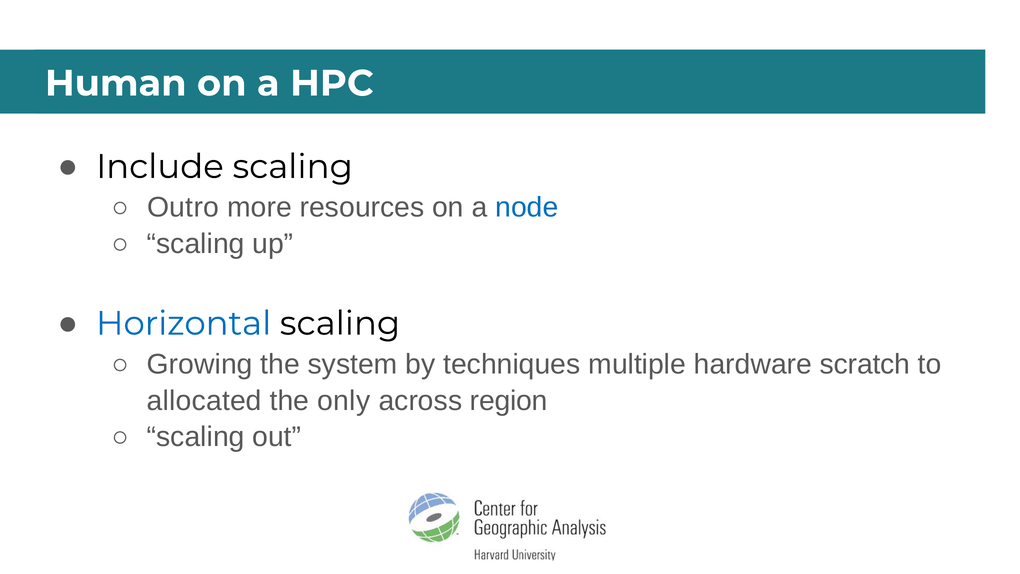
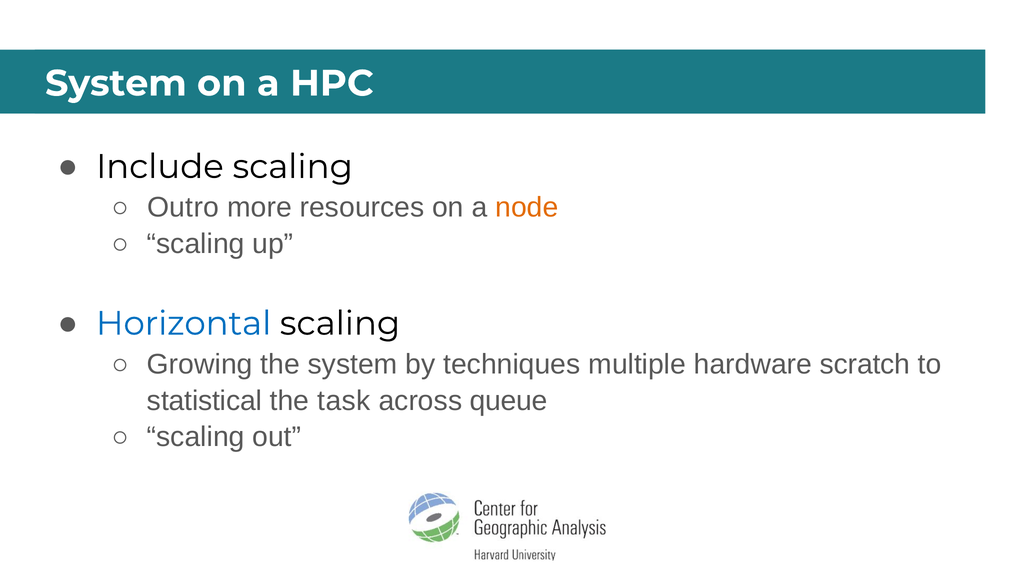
Human at (116, 83): Human -> System
node colour: blue -> orange
allocated: allocated -> statistical
only: only -> task
region: region -> queue
